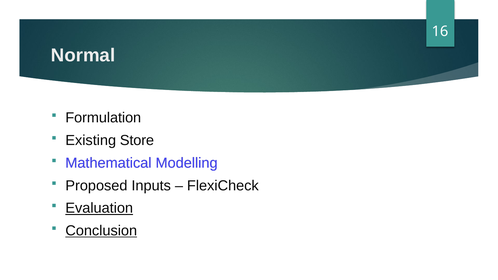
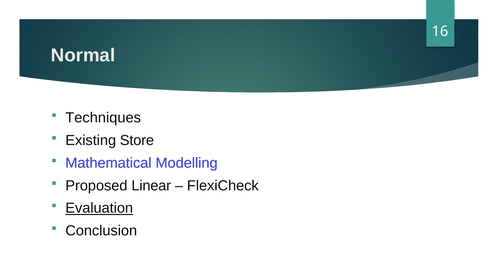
Formulation: Formulation -> Techniques
Inputs: Inputs -> Linear
Conclusion underline: present -> none
